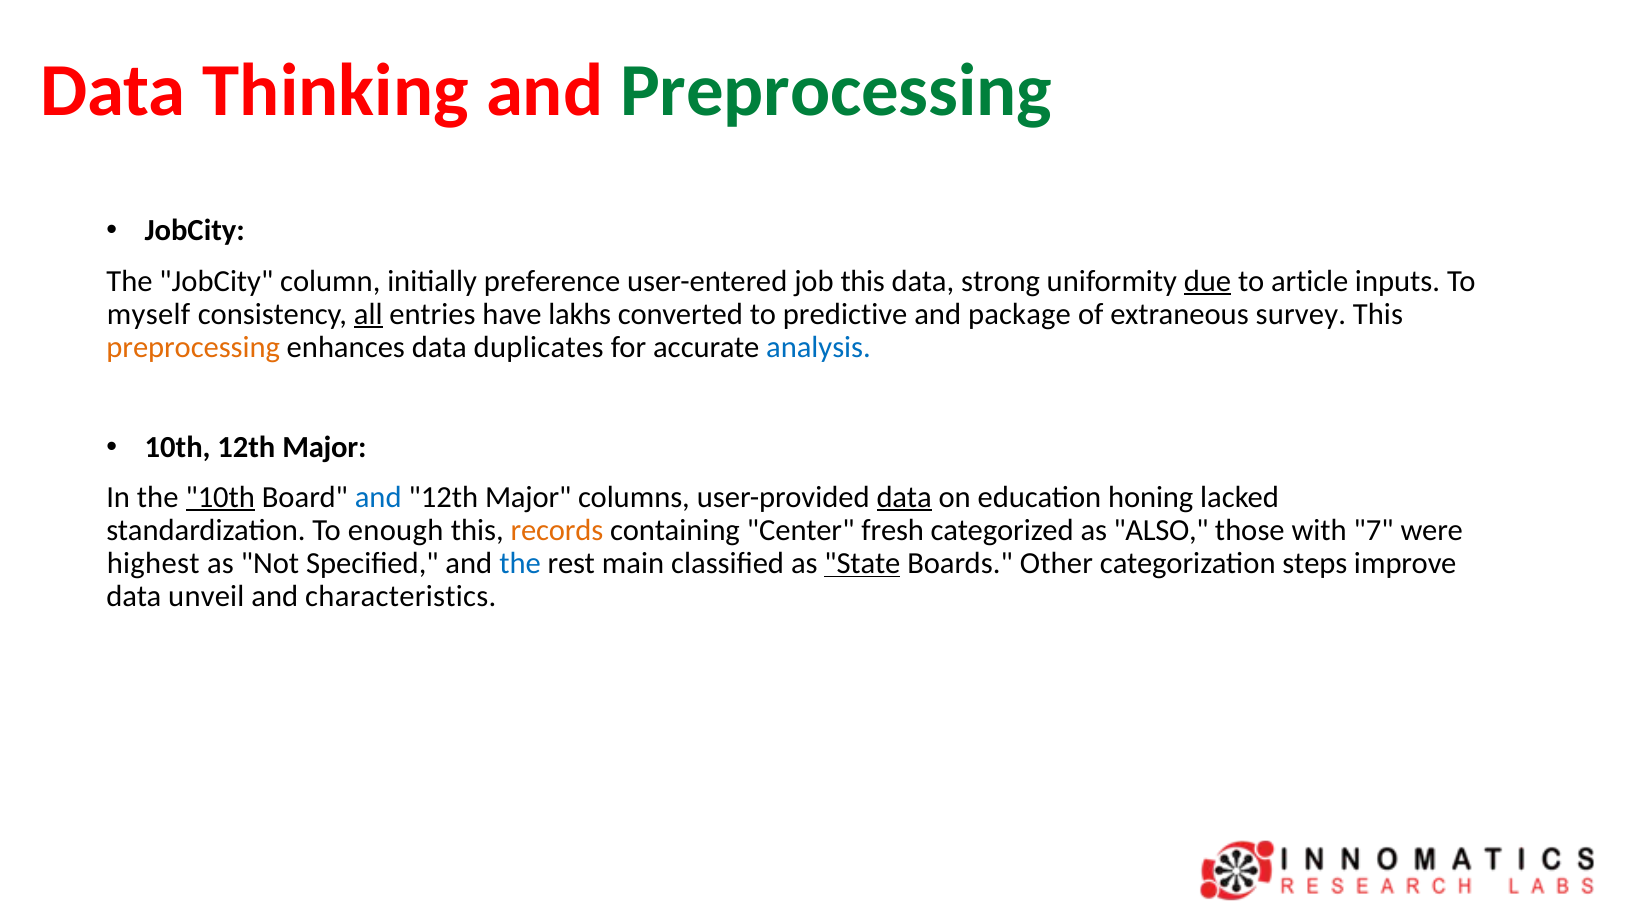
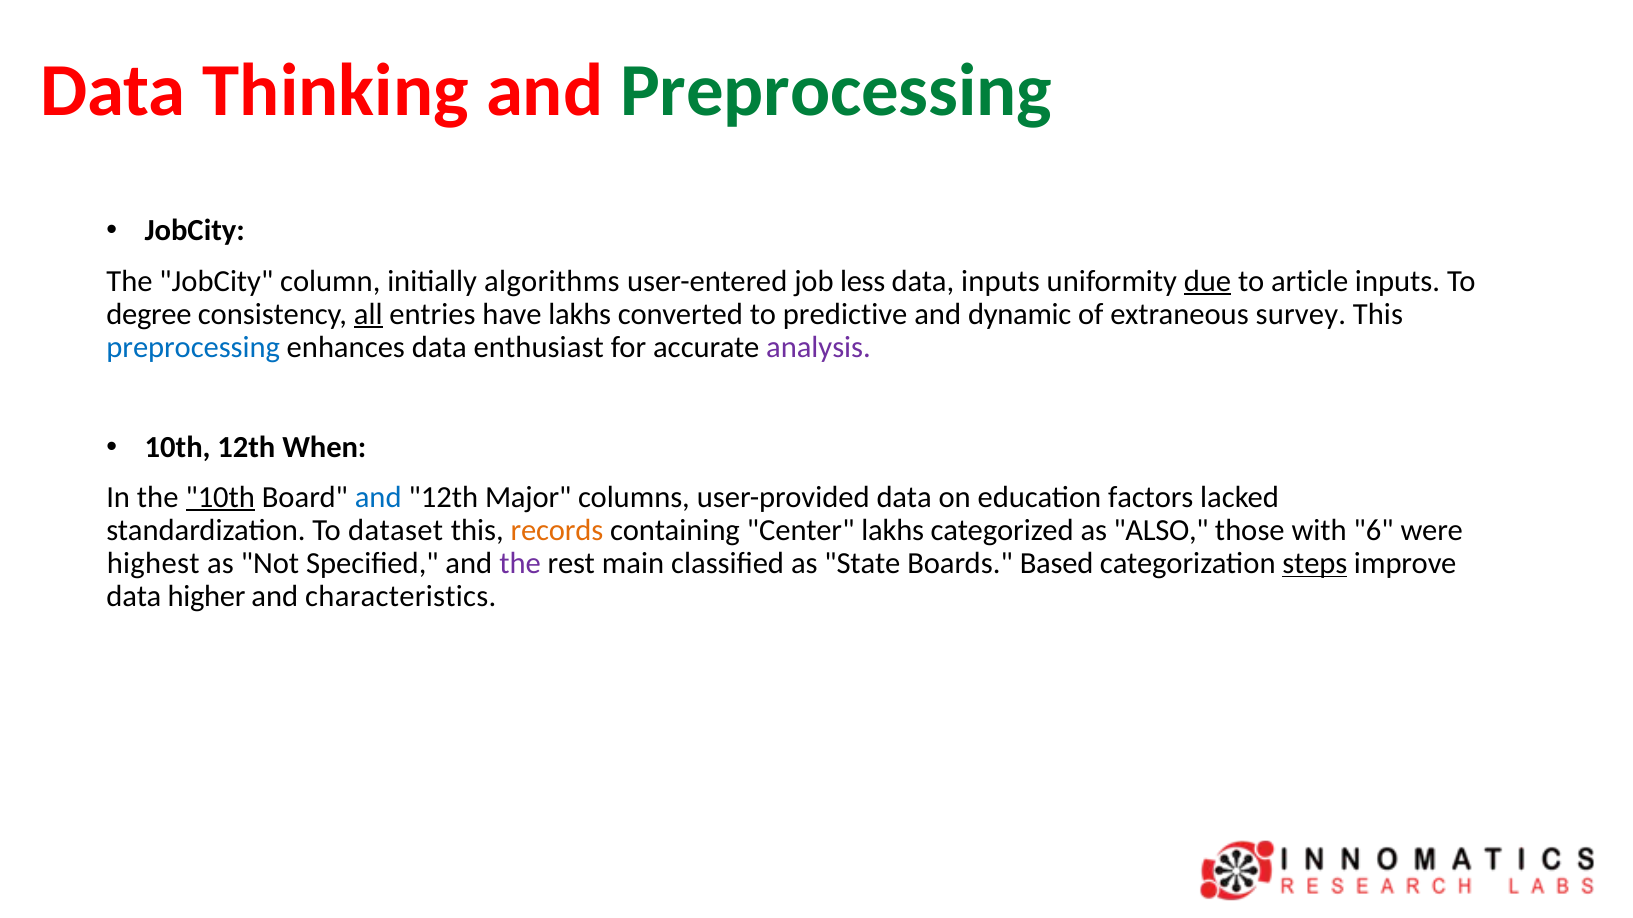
preference: preference -> algorithms
job this: this -> less
data strong: strong -> inputs
myself: myself -> degree
package: package -> dynamic
preprocessing at (193, 347) colour: orange -> blue
duplicates: duplicates -> enthusiast
analysis colour: blue -> purple
10th 12th Major: Major -> When
data at (904, 498) underline: present -> none
honing: honing -> factors
enough: enough -> dataset
Center fresh: fresh -> lakhs
7: 7 -> 6
the at (520, 564) colour: blue -> purple
State underline: present -> none
Other: Other -> Based
steps underline: none -> present
unveil: unveil -> higher
